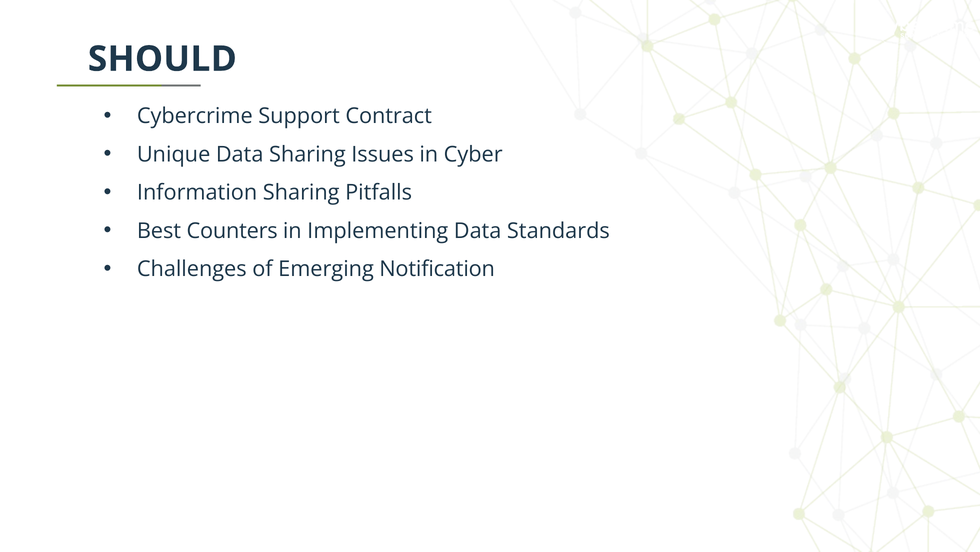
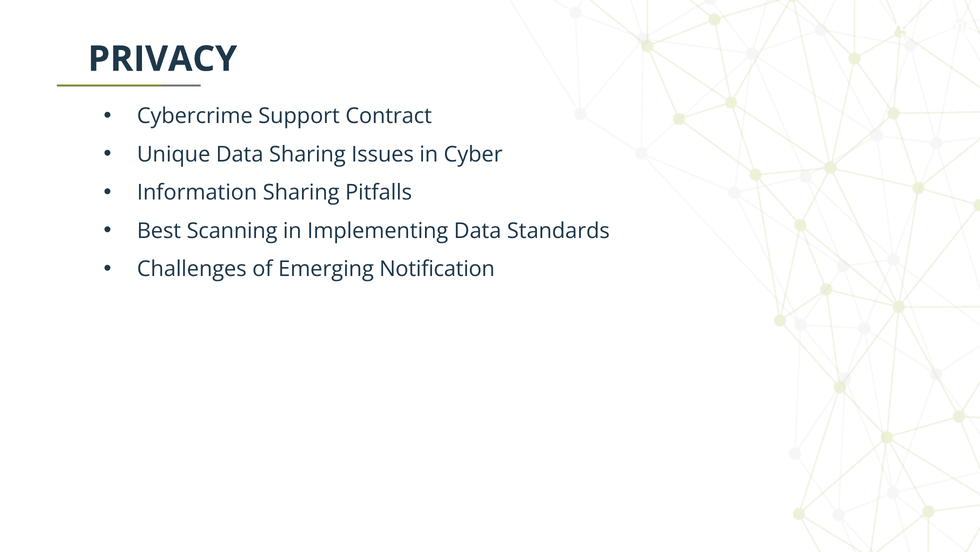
SHOULD: SHOULD -> PRIVACY
Counters: Counters -> Scanning
